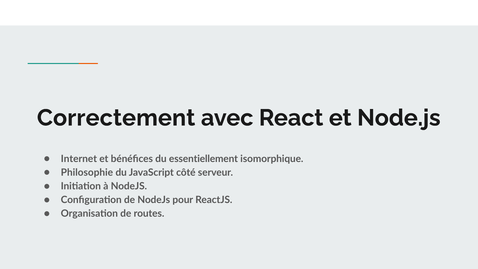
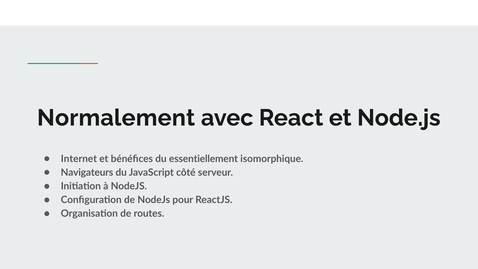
Correctement: Correctement -> Normalement
Philosophie: Philosophie -> Navigateurs
